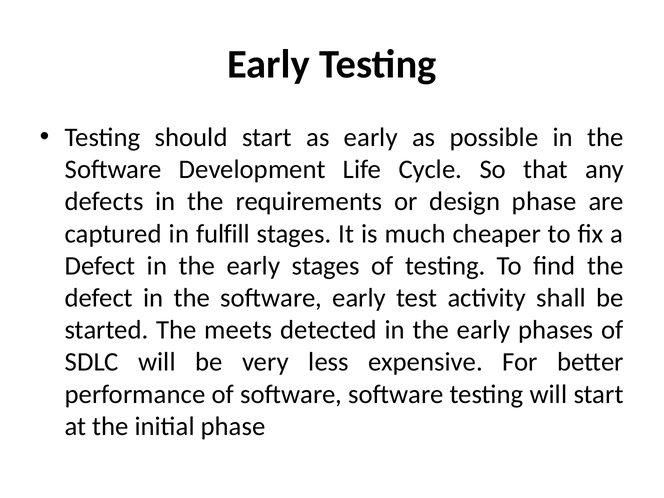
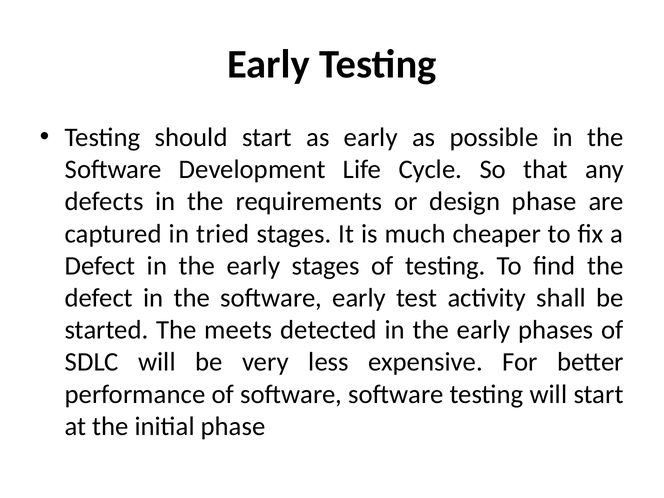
fulfill: fulfill -> tried
